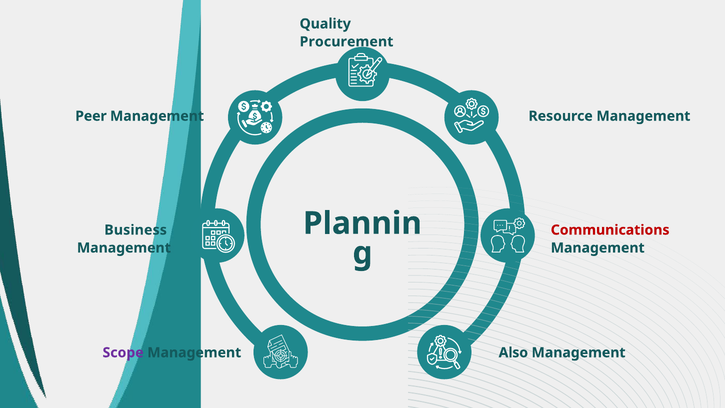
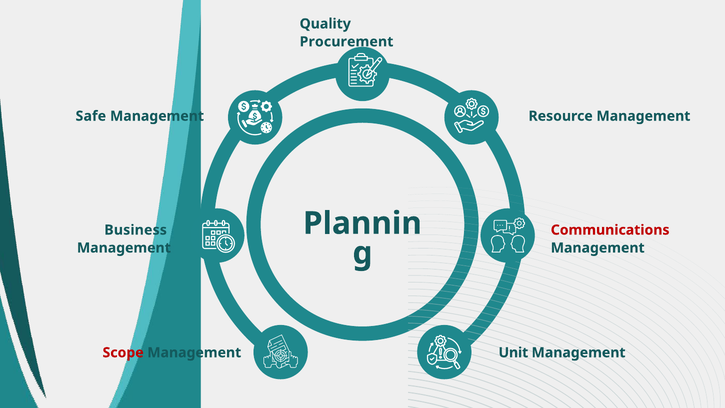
Peer: Peer -> Safe
Scope colour: purple -> red
Also: Also -> Unit
